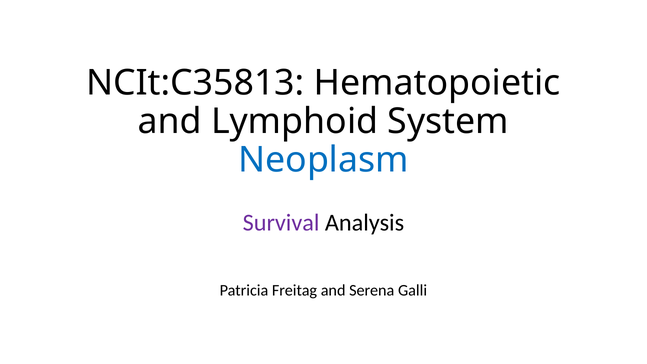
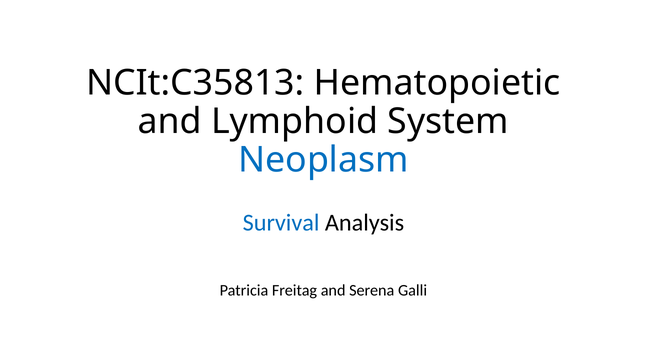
Survival colour: purple -> blue
